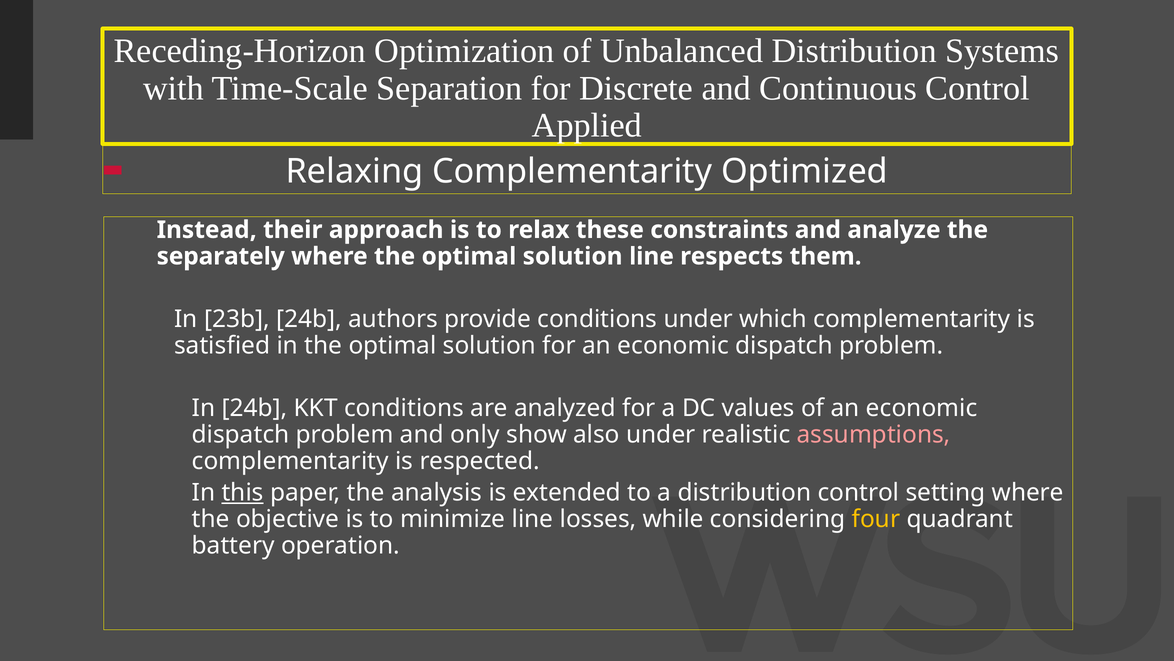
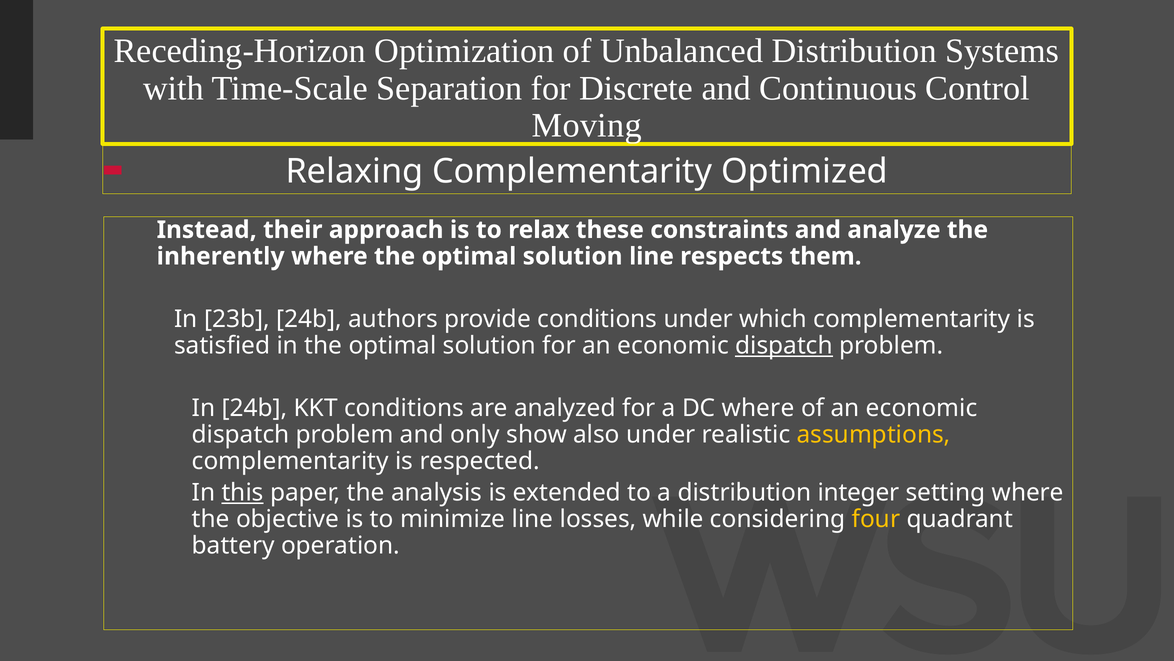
Applied: Applied -> Moving
separately: separately -> inherently
dispatch at (784, 345) underline: none -> present
DC values: values -> where
assumptions colour: pink -> yellow
distribution control: control -> integer
